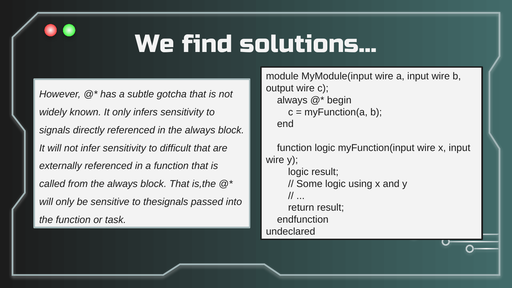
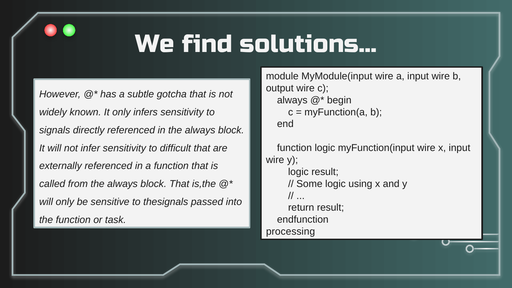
undeclared: undeclared -> processing
